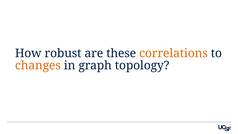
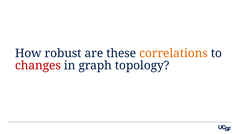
changes colour: orange -> red
